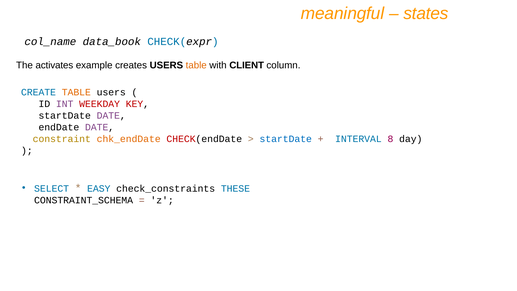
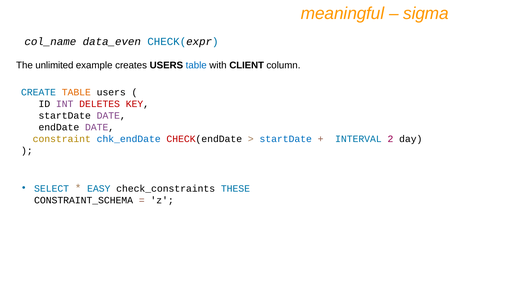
states: states -> sigma
data_book: data_book -> data_even
activates: activates -> unlimited
table at (196, 65) colour: orange -> blue
WEEKDAY: WEEKDAY -> DELETES
chk_endDate colour: orange -> blue
8: 8 -> 2
